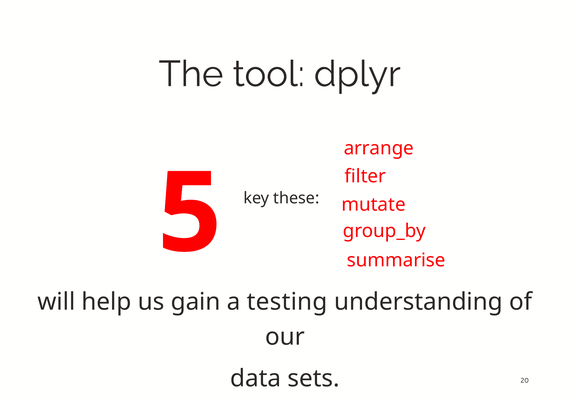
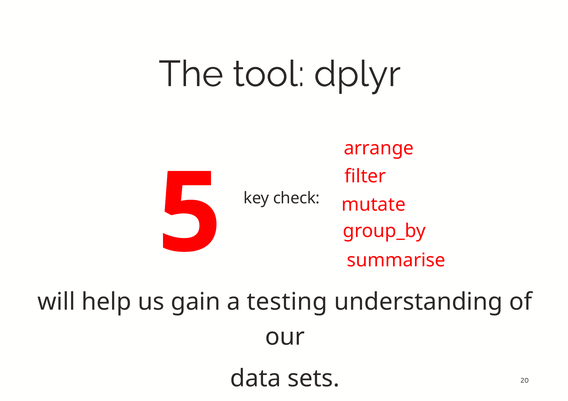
these: these -> check
